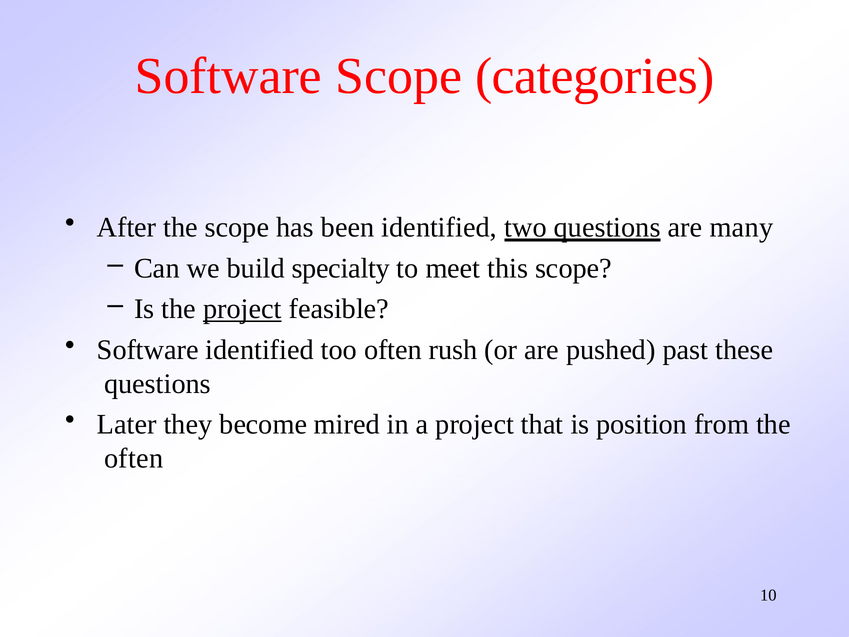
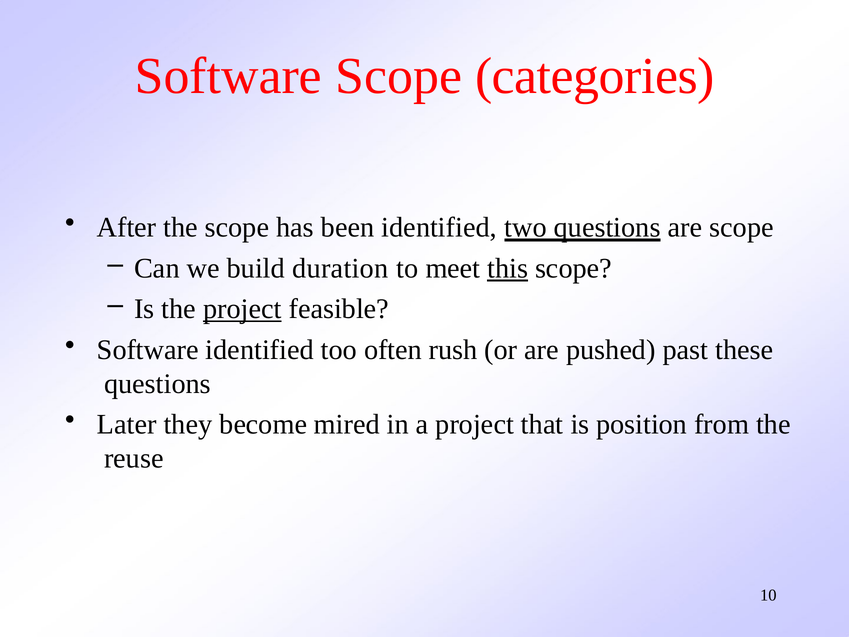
are many: many -> scope
specialty: specialty -> duration
this underline: none -> present
often at (134, 458): often -> reuse
